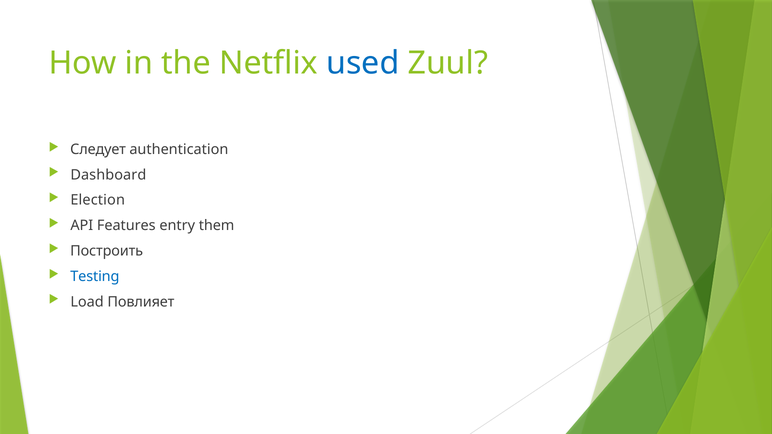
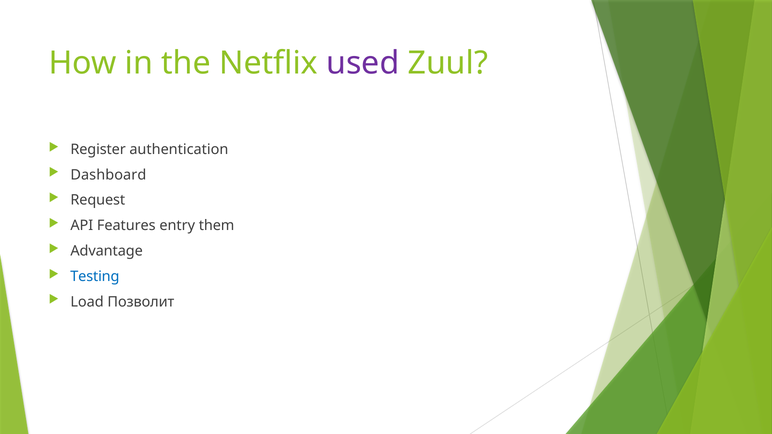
used colour: blue -> purple
Следует: Следует -> Register
Election: Election -> Request
Построить: Построить -> Advantage
Повлияет: Повлияет -> Позволит
